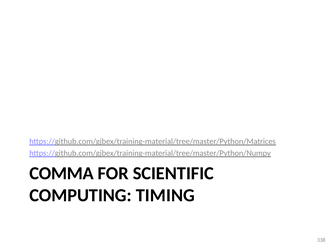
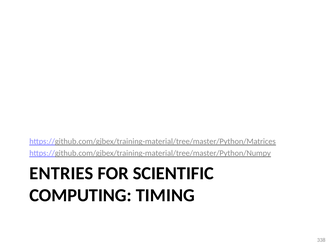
COMMA: COMMA -> ENTRIES
